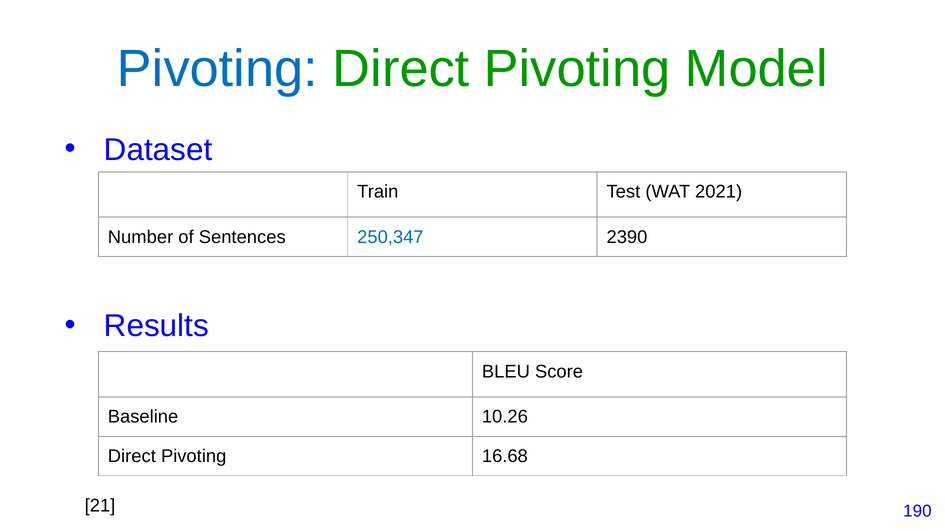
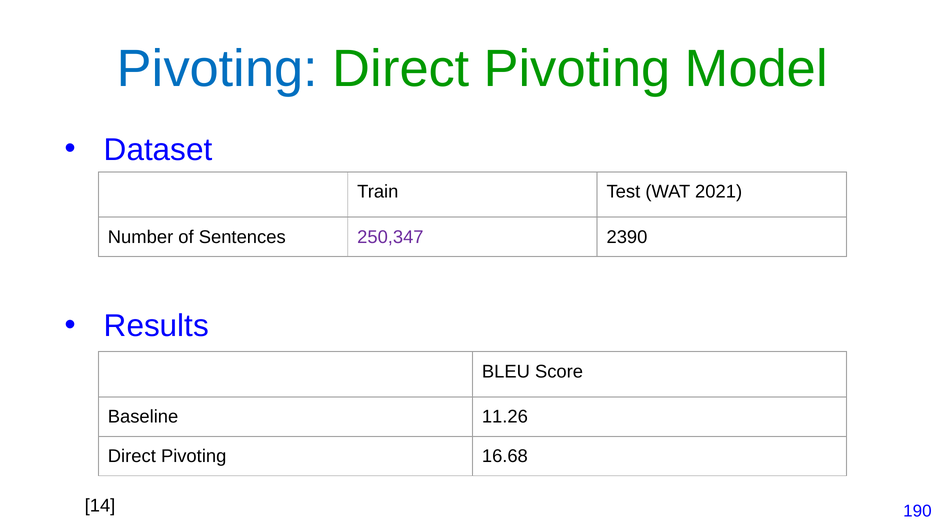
250,347 colour: blue -> purple
10.26: 10.26 -> 11.26
21: 21 -> 14
